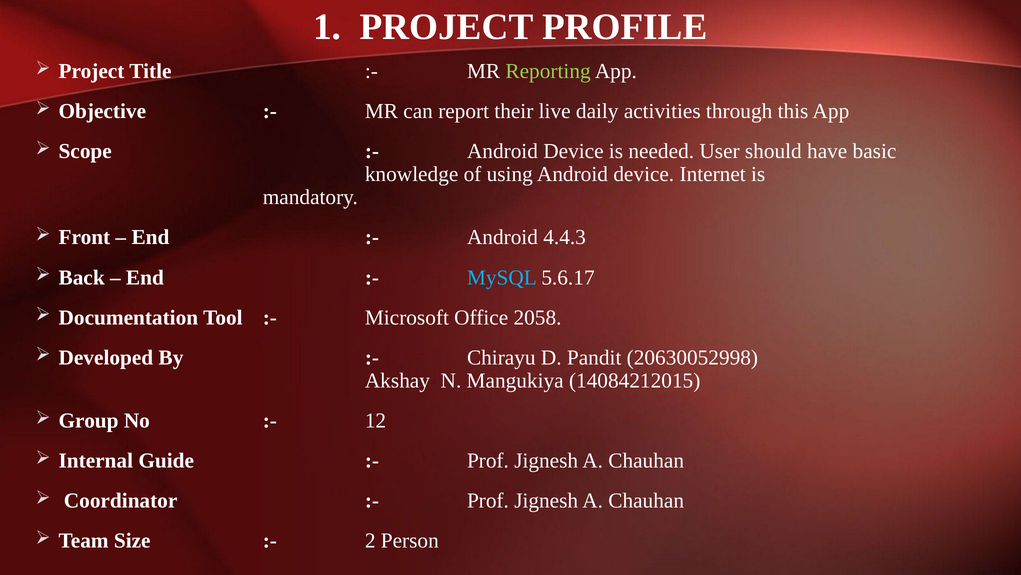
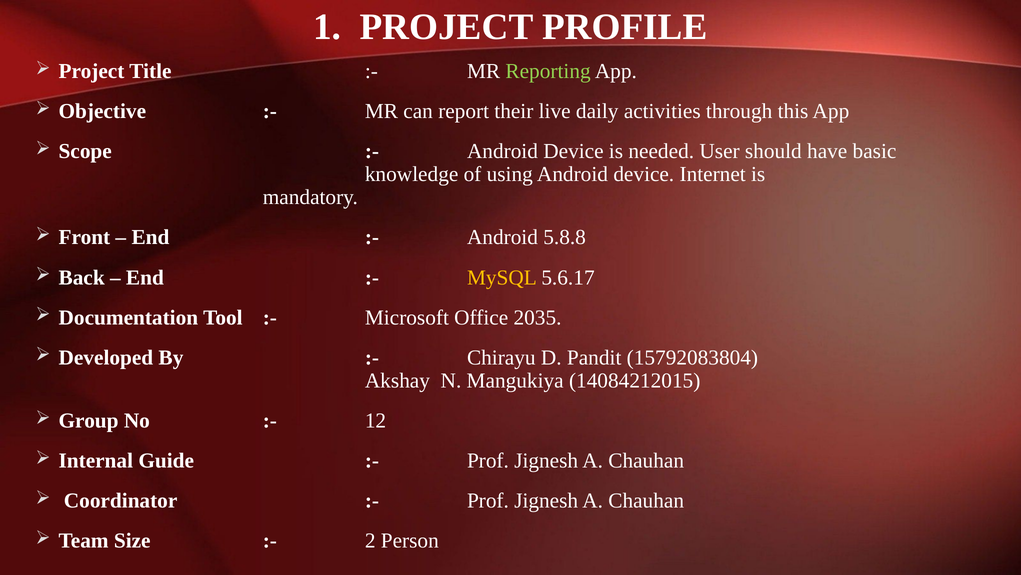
4.4.3: 4.4.3 -> 5.8.8
MySQL colour: light blue -> yellow
2058: 2058 -> 2035
20630052998: 20630052998 -> 15792083804
